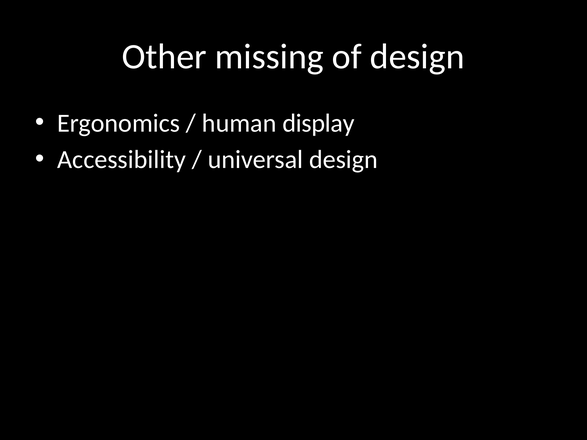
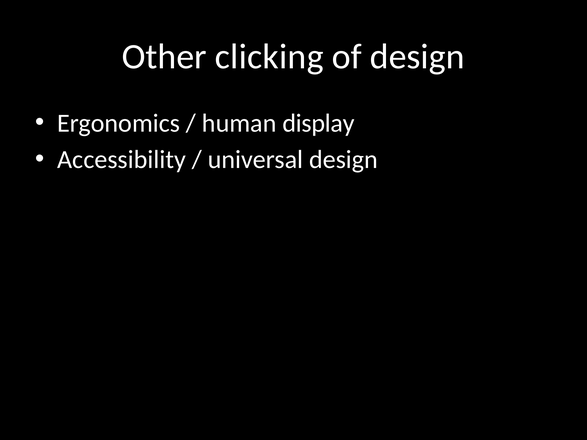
missing: missing -> clicking
